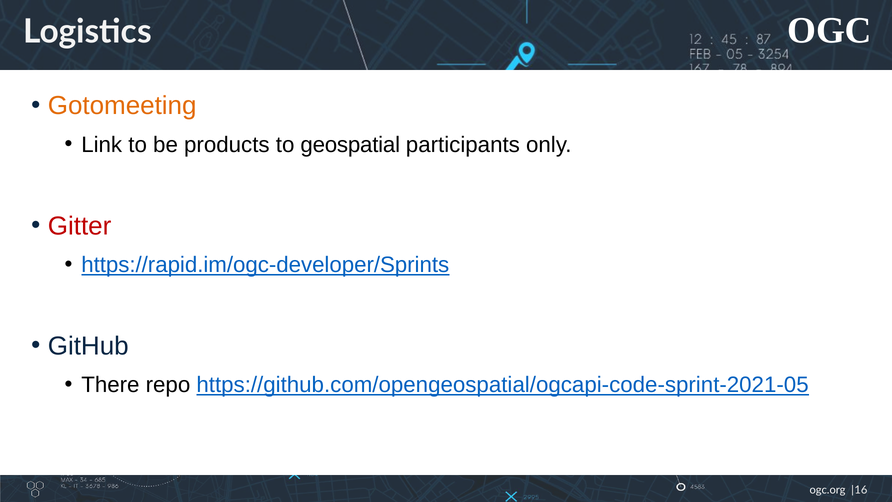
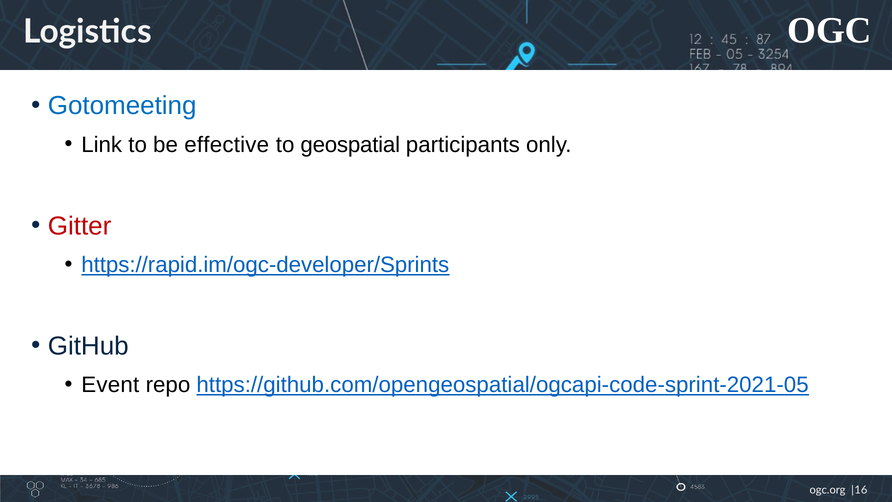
Gotomeeting colour: orange -> blue
products: products -> effective
There: There -> Event
